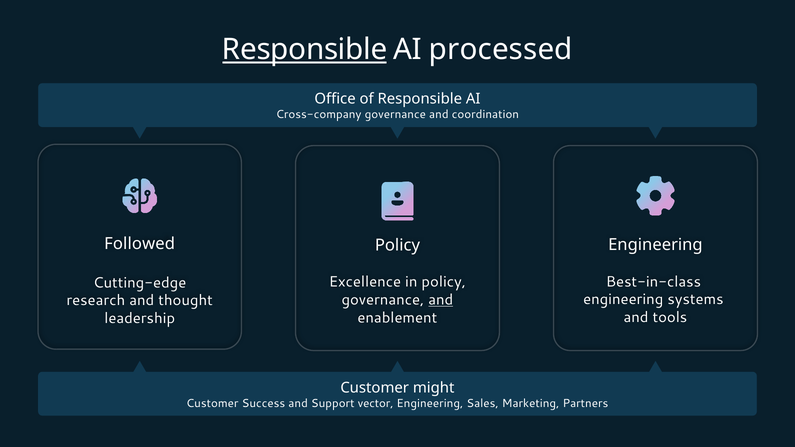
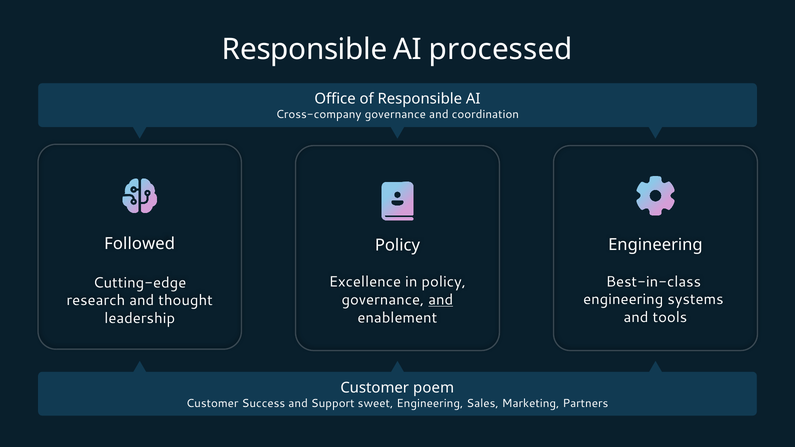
Responsible at (305, 50) underline: present -> none
might: might -> poem
vector: vector -> sweet
